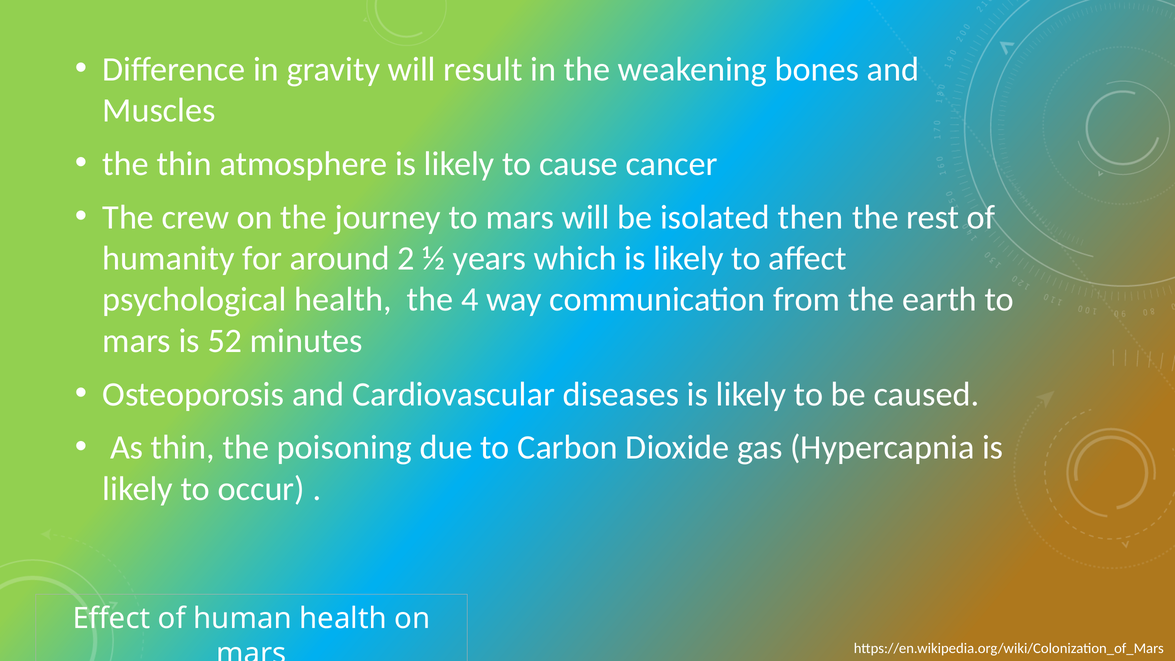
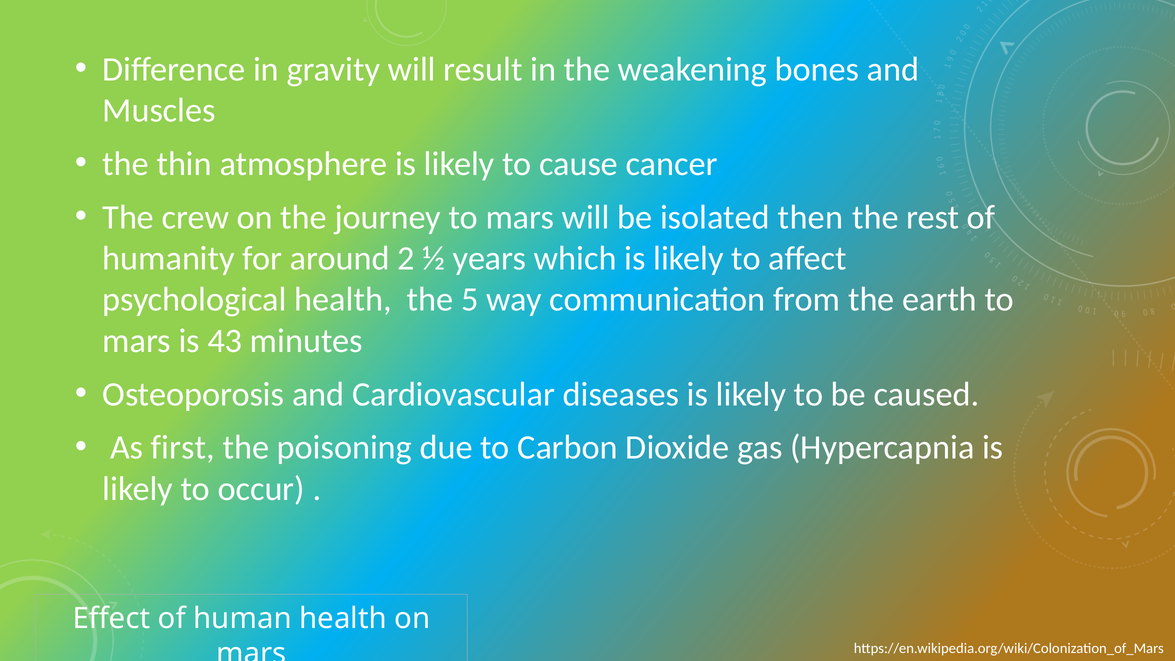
4: 4 -> 5
52: 52 -> 43
As thin: thin -> first
